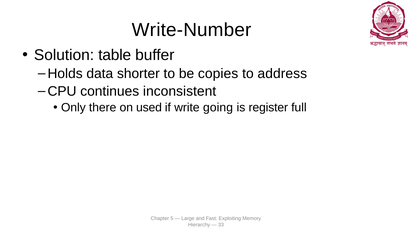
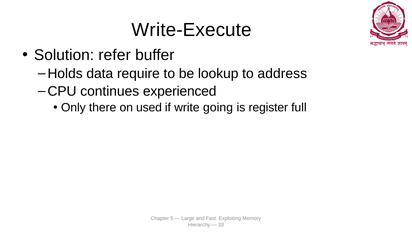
Write-Number: Write-Number -> Write-Execute
table: table -> refer
shorter: shorter -> require
copies: copies -> lookup
inconsistent: inconsistent -> experienced
